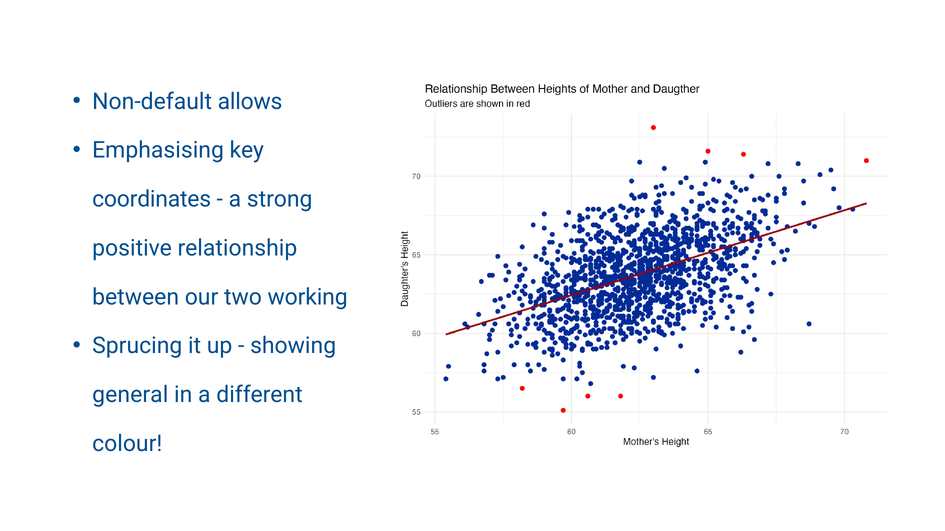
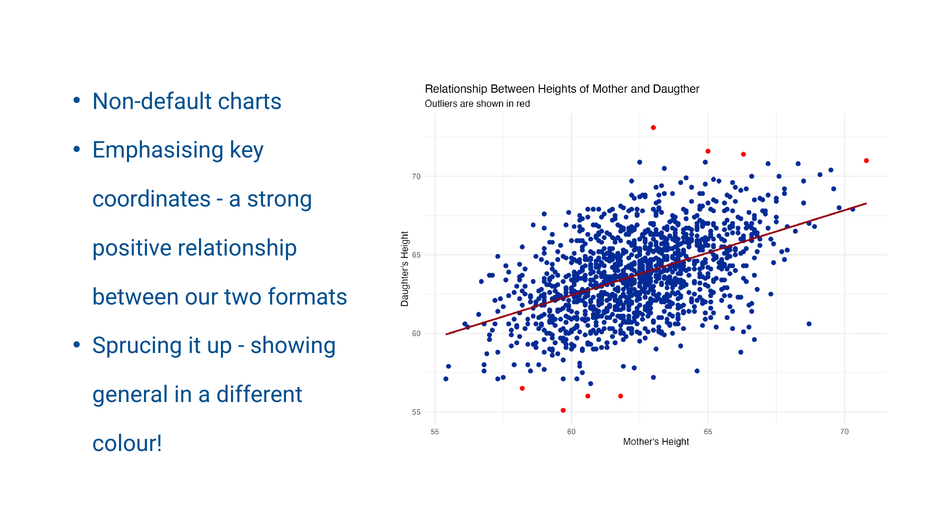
allows: allows -> charts
working: working -> formats
